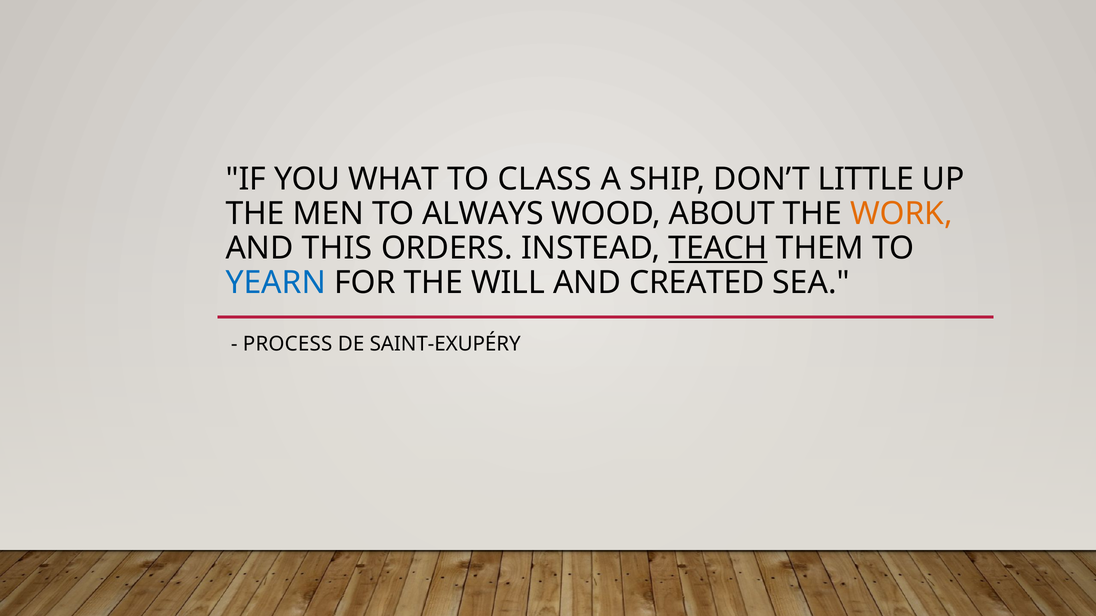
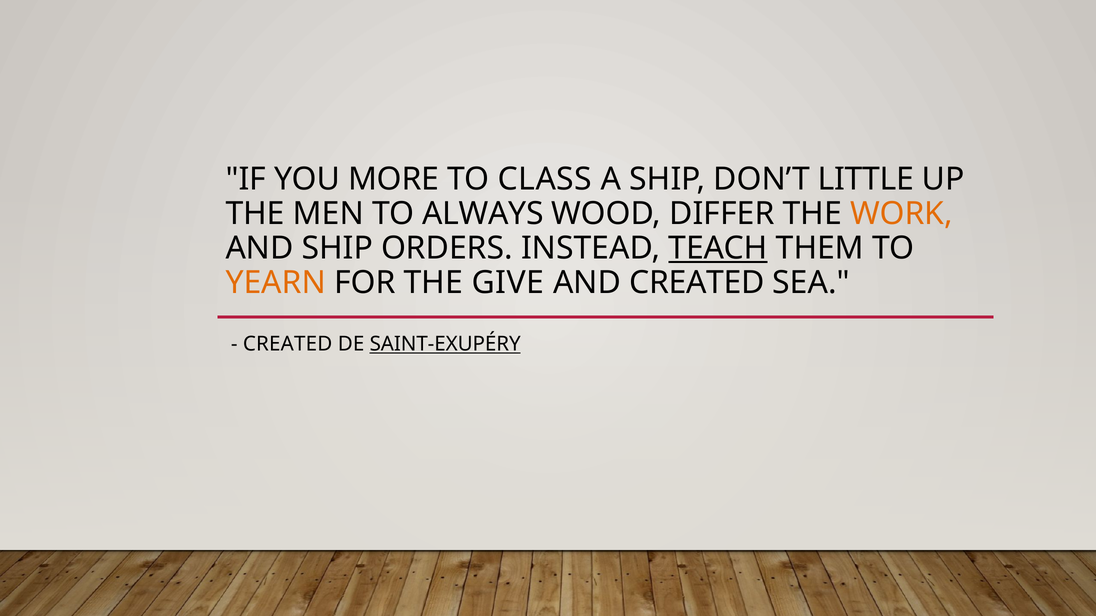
WHAT: WHAT -> MORE
ABOUT: ABOUT -> DIFFER
AND THIS: THIS -> SHIP
YEARN colour: blue -> orange
WILL: WILL -> GIVE
PROCESS at (288, 344): PROCESS -> CREATED
SAINT-EXUPÉRY underline: none -> present
